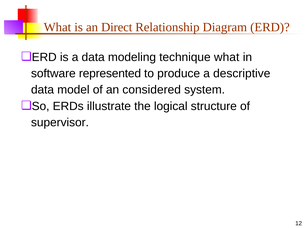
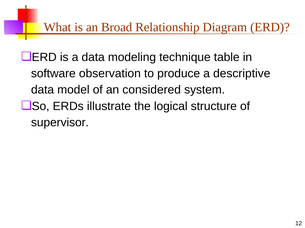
Direct: Direct -> Broad
technique what: what -> table
represented: represented -> observation
